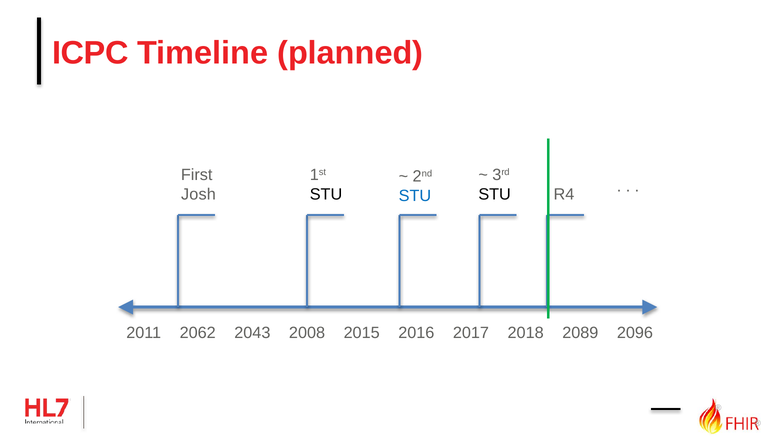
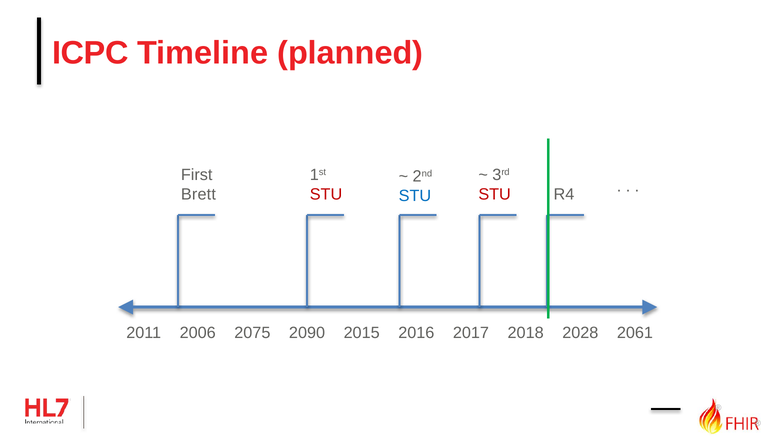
Josh: Josh -> Brett
STU at (495, 194) colour: black -> red
STU at (326, 194) colour: black -> red
2062: 2062 -> 2006
2043: 2043 -> 2075
2008: 2008 -> 2090
2089: 2089 -> 2028
2096: 2096 -> 2061
